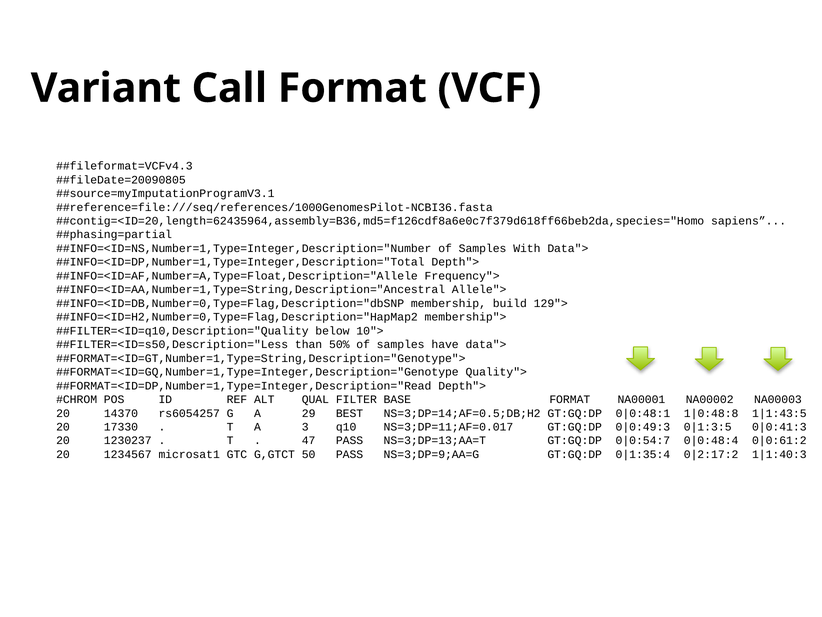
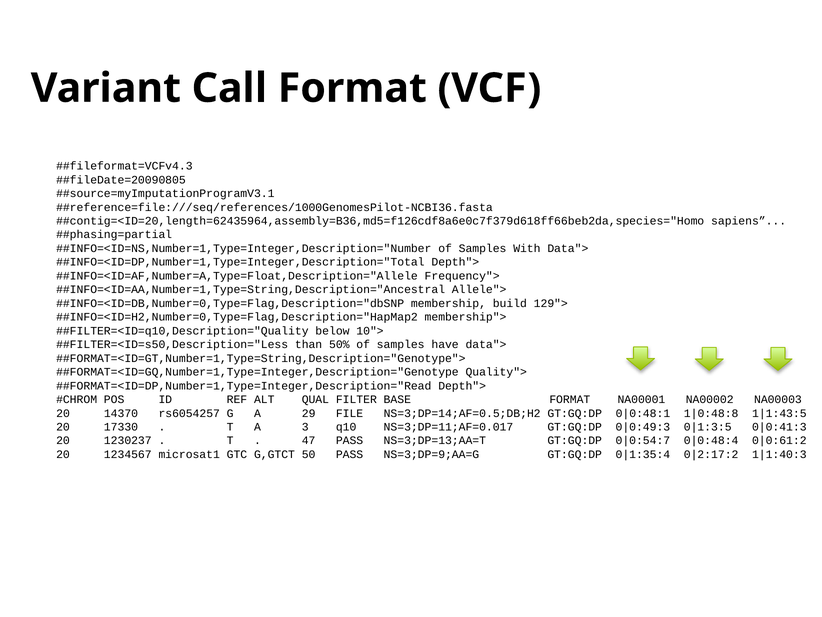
BEST: BEST -> FILE
